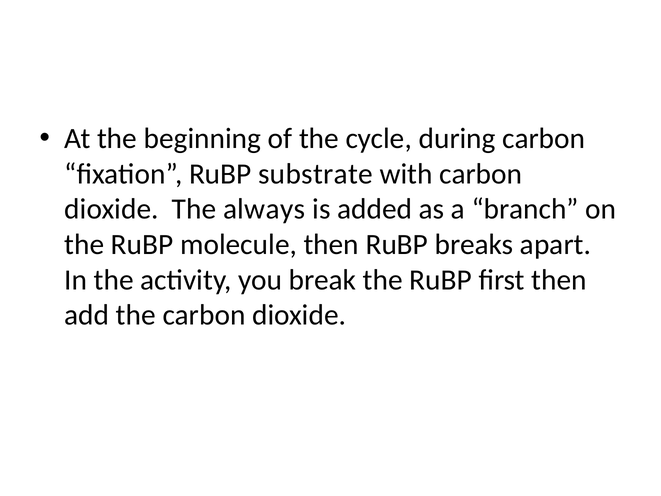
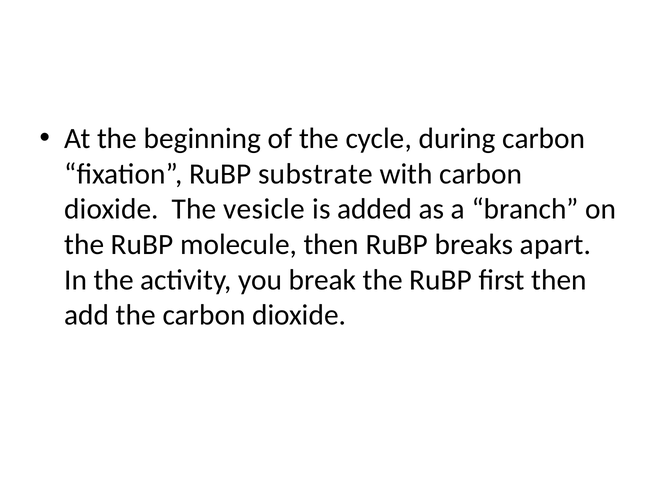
always: always -> vesicle
